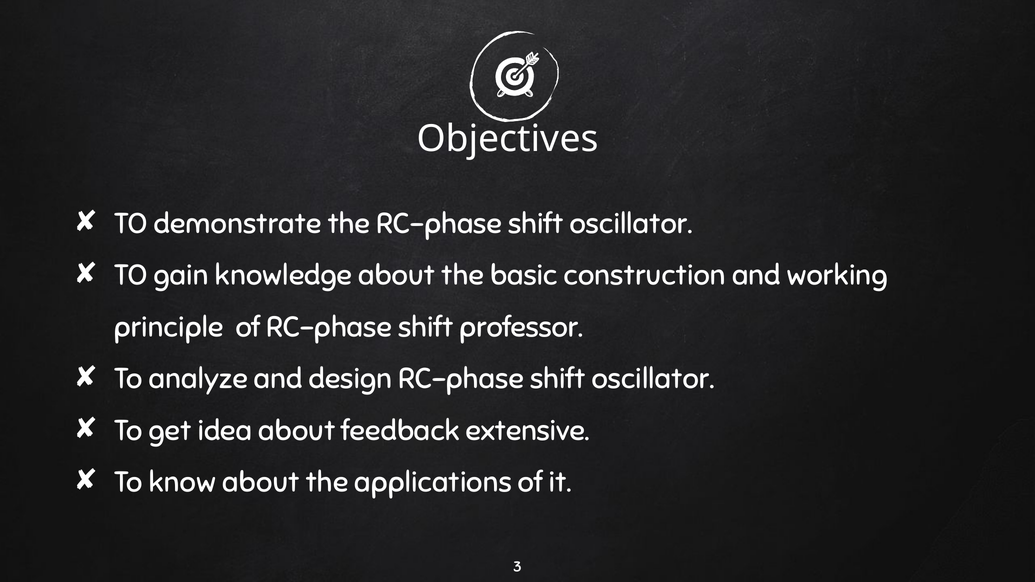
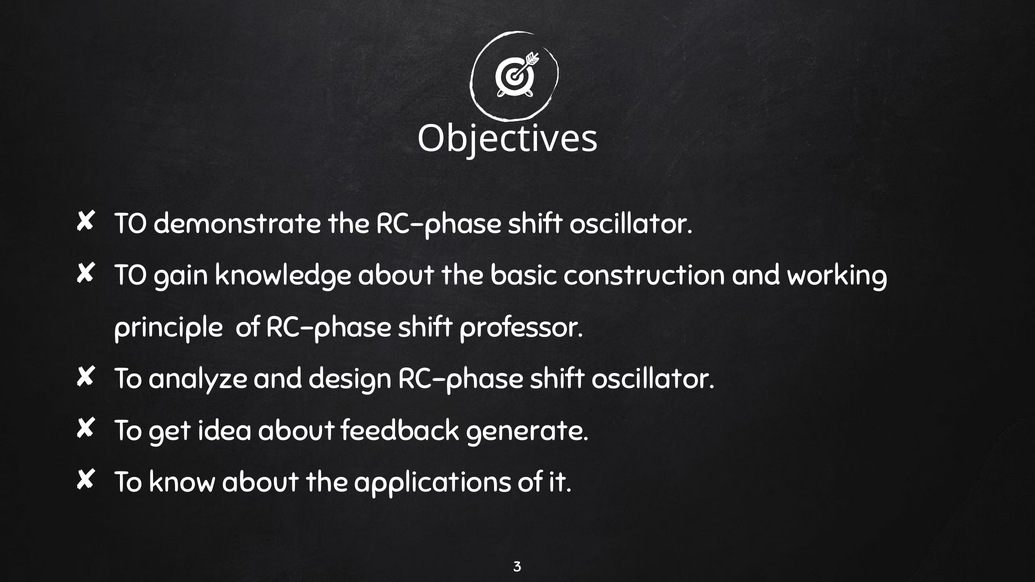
extensive: extensive -> generate
